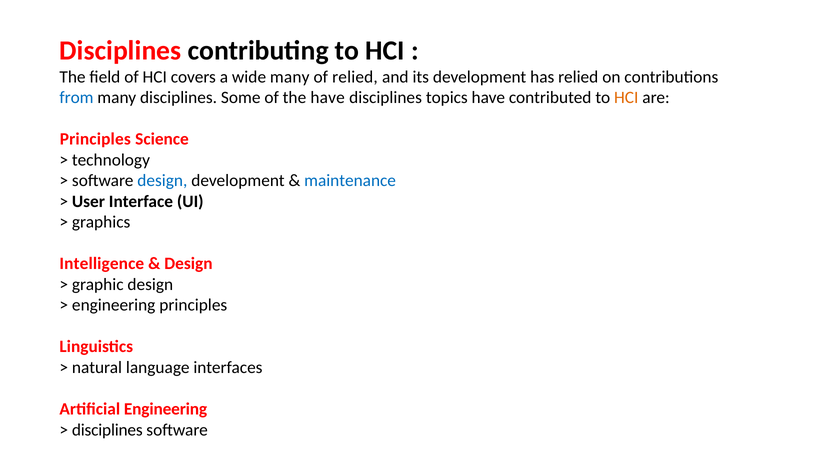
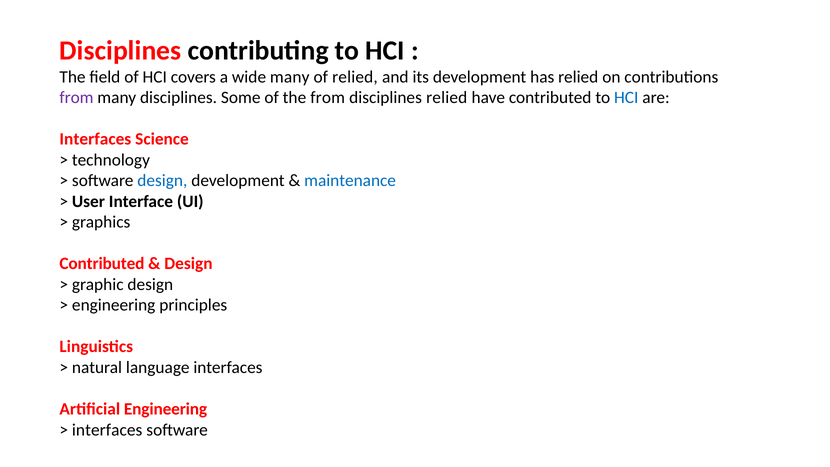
from at (76, 98) colour: blue -> purple
the have: have -> from
disciplines topics: topics -> relied
HCI at (626, 98) colour: orange -> blue
Principles at (95, 139): Principles -> Interfaces
Intelligence at (102, 264): Intelligence -> Contributed
disciplines at (107, 430): disciplines -> interfaces
